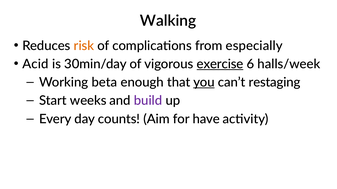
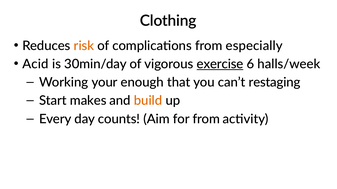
Walking: Walking -> Clothing
beta: beta -> your
you underline: present -> none
weeks: weeks -> makes
build colour: purple -> orange
for have: have -> from
